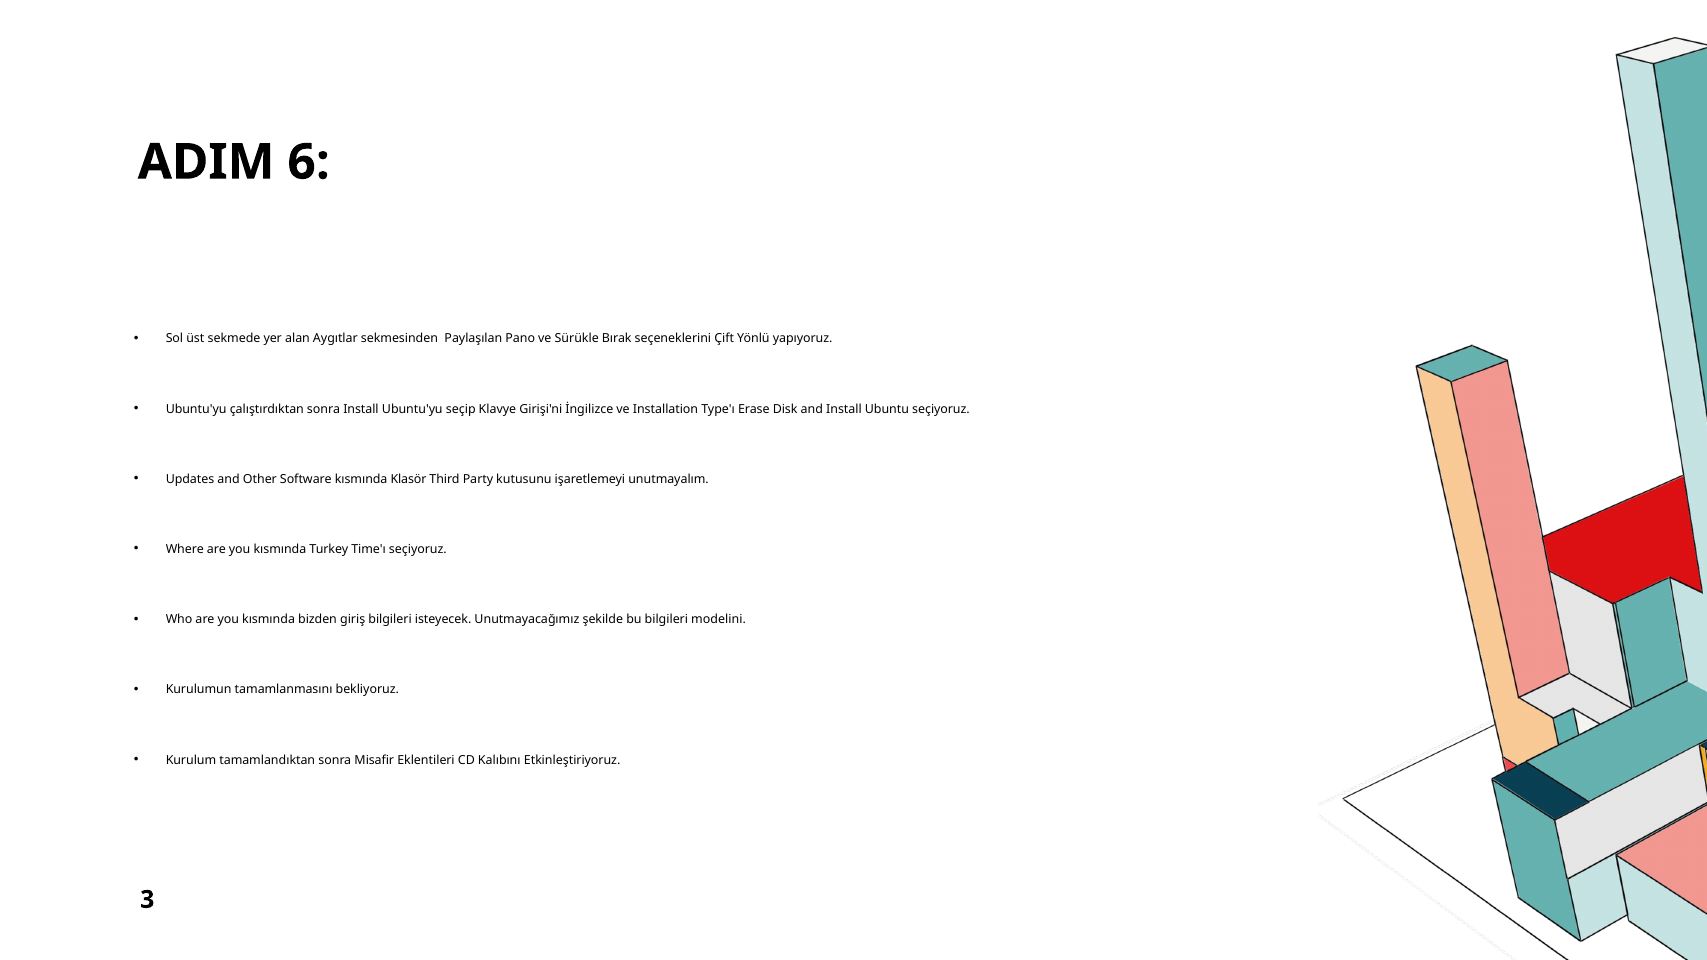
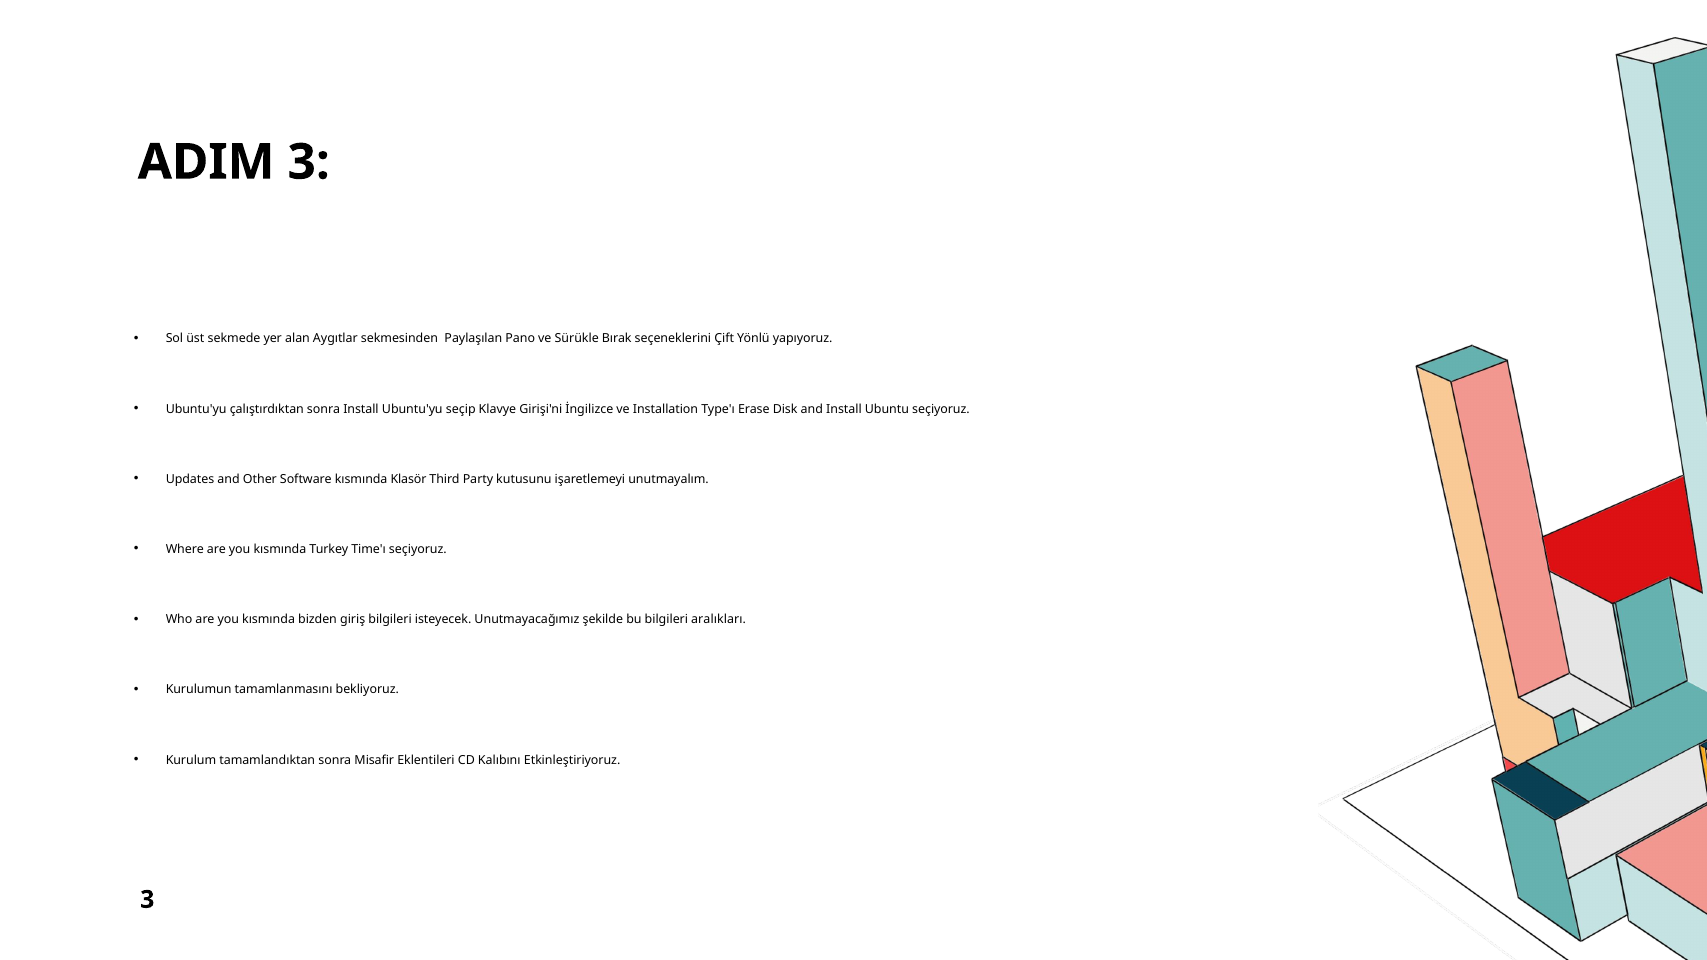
ADIM 6: 6 -> 3
modelini: modelini -> aralıkları
